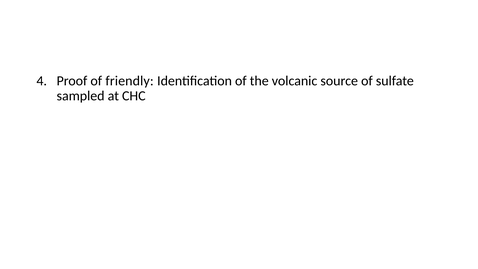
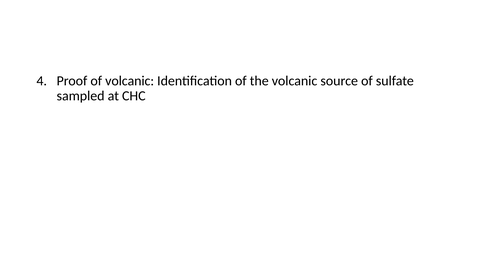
of friendly: friendly -> volcanic
